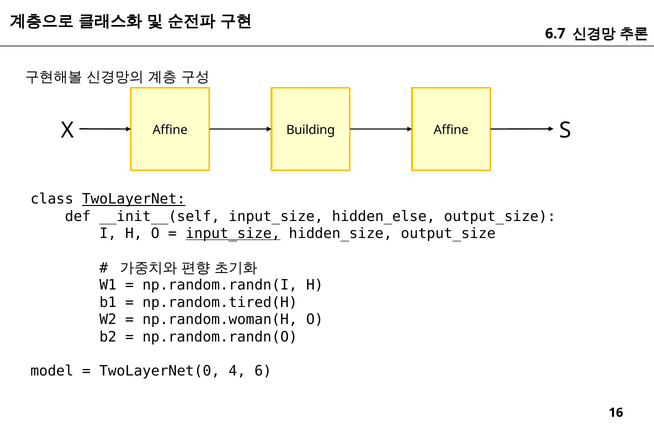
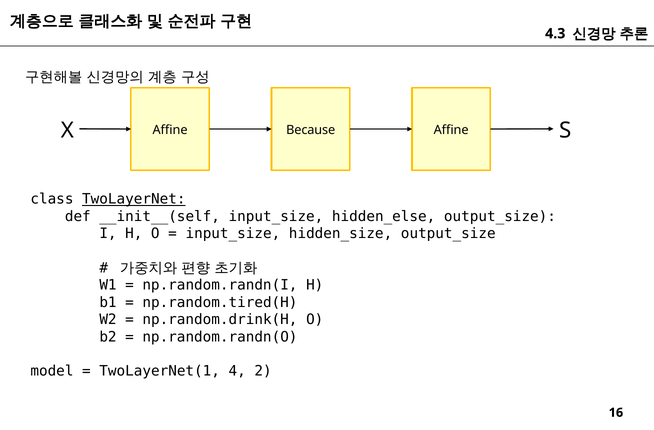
6.7: 6.7 -> 4.3
Building: Building -> Because
input_size at (233, 233) underline: present -> none
np.random.woman(H: np.random.woman(H -> np.random.drink(H
TwoLayerNet(0: TwoLayerNet(0 -> TwoLayerNet(1
6: 6 -> 2
